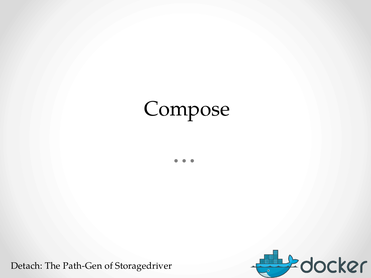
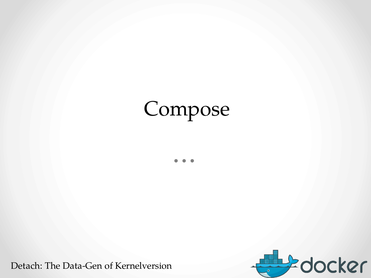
Path-Gen: Path-Gen -> Data-Gen
Storagedriver: Storagedriver -> Kernelversion
